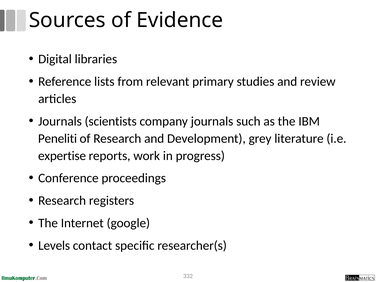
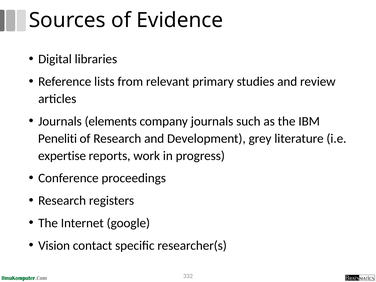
scientists: scientists -> elements
Levels: Levels -> Vision
